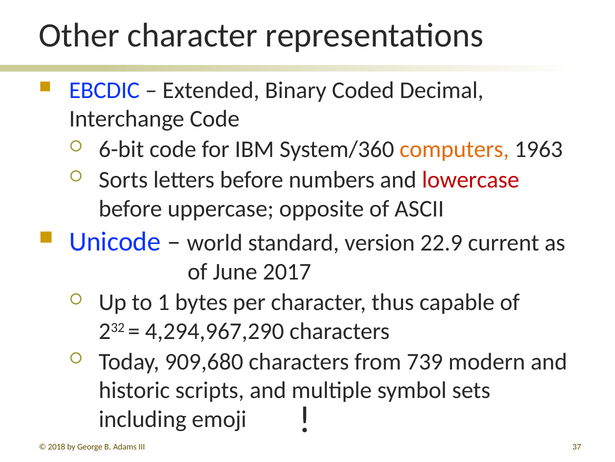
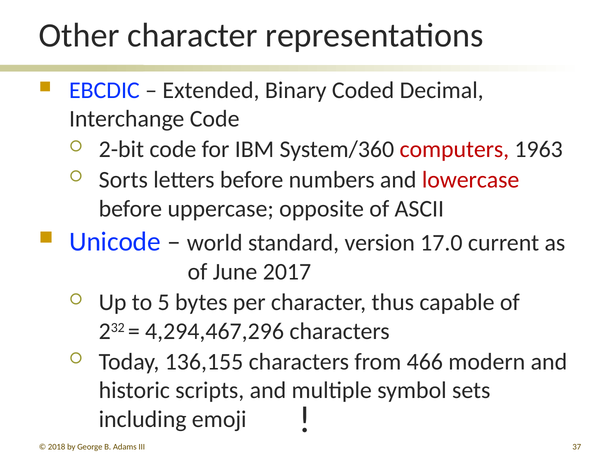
6-bit: 6-bit -> 2-bit
computers colour: orange -> red
22.9: 22.9 -> 17.0
1: 1 -> 5
4,294,967,290: 4,294,967,290 -> 4,294,467,296
909,680: 909,680 -> 136,155
739: 739 -> 466
